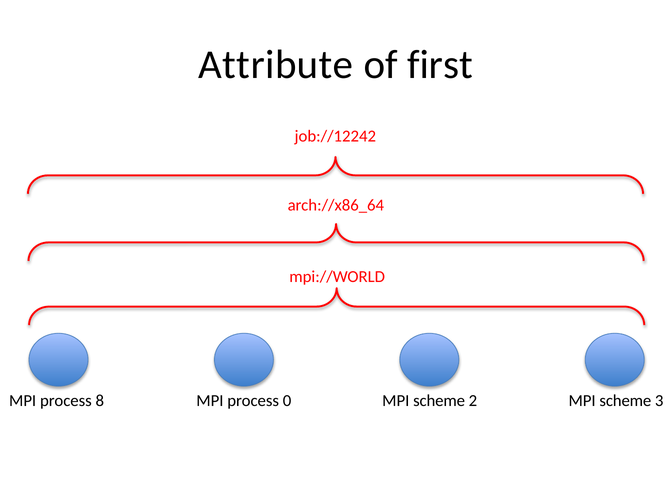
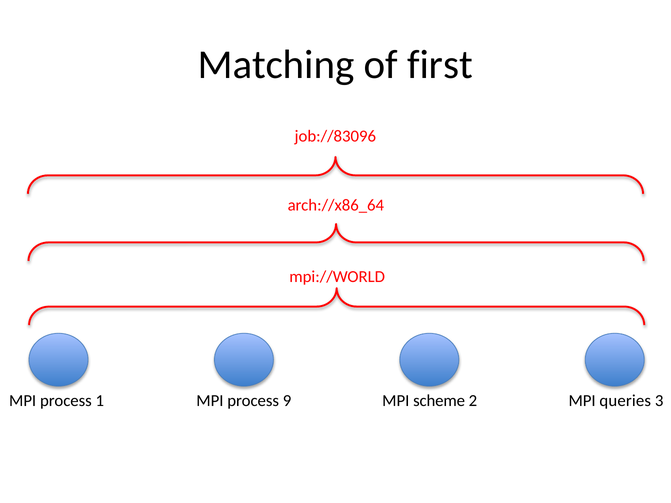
Attribute: Attribute -> Matching
job://12242: job://12242 -> job://83096
8: 8 -> 1
0: 0 -> 9
2 MPI scheme: scheme -> queries
